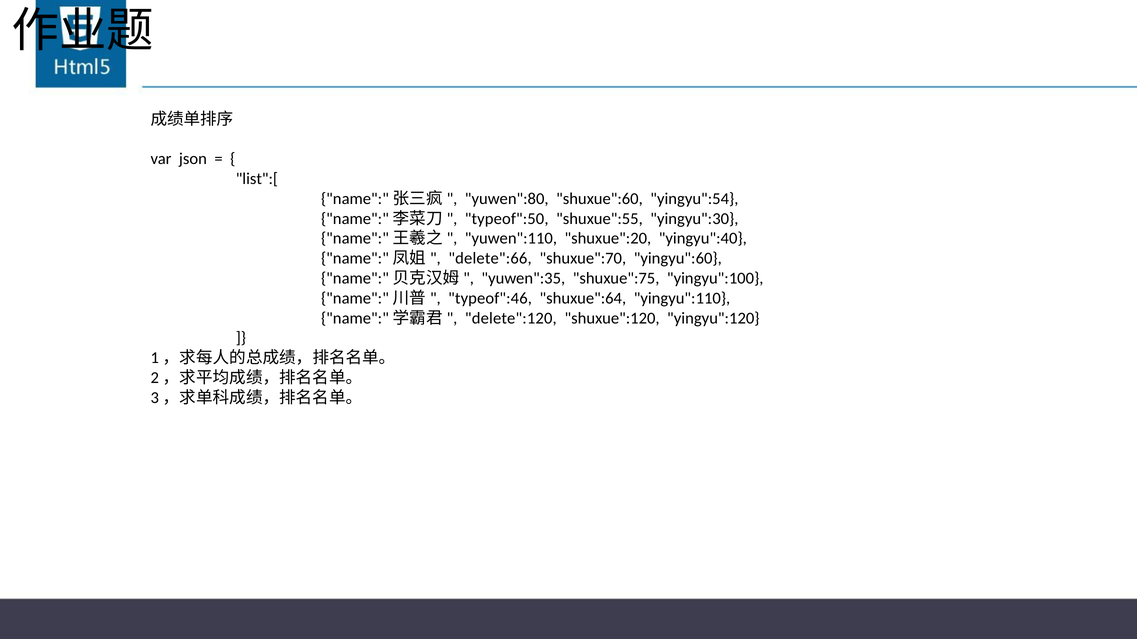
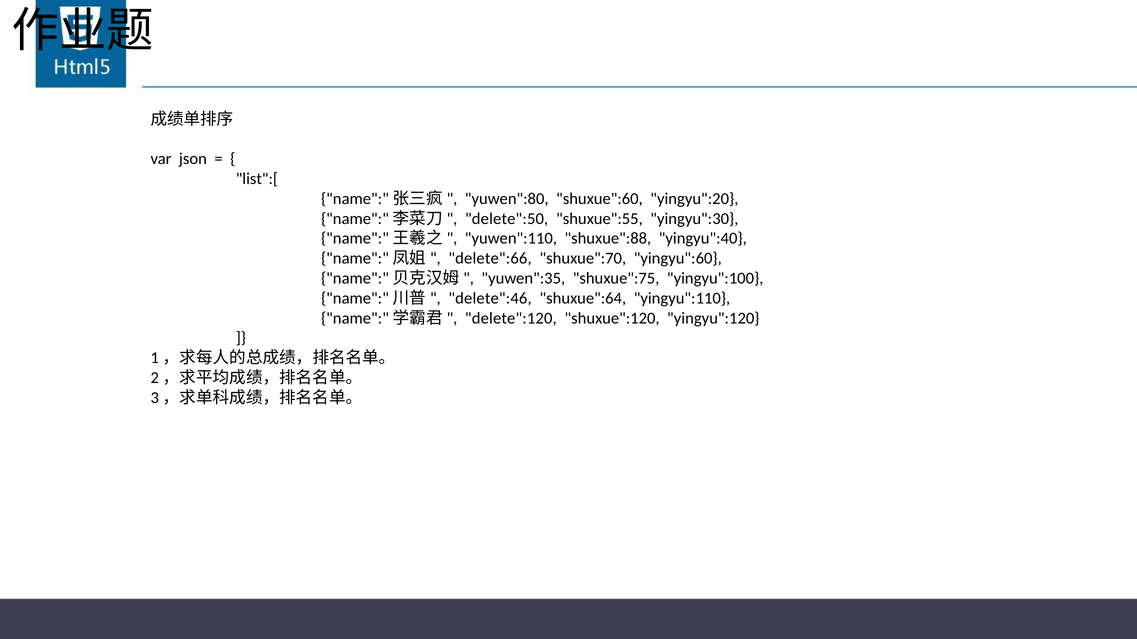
yingyu":54: yingyu":54 -> yingyu":20
typeof":50: typeof":50 -> delete":50
shuxue":20: shuxue":20 -> shuxue":88
typeof":46: typeof":46 -> delete":46
